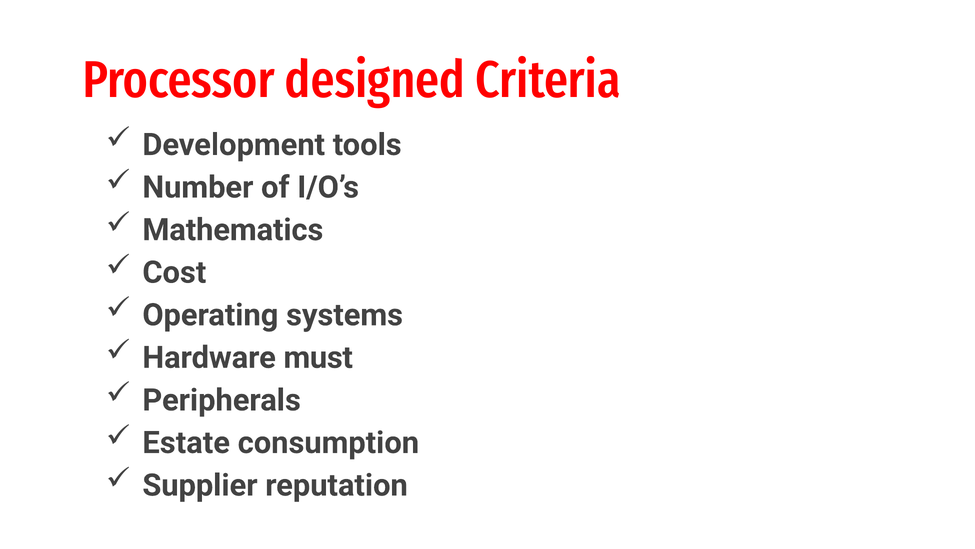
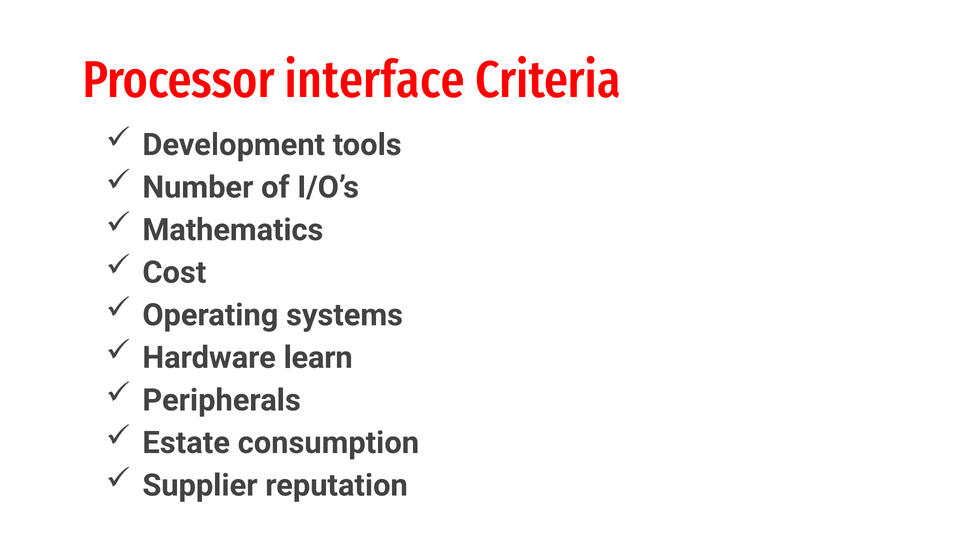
designed: designed -> interface
must: must -> learn
